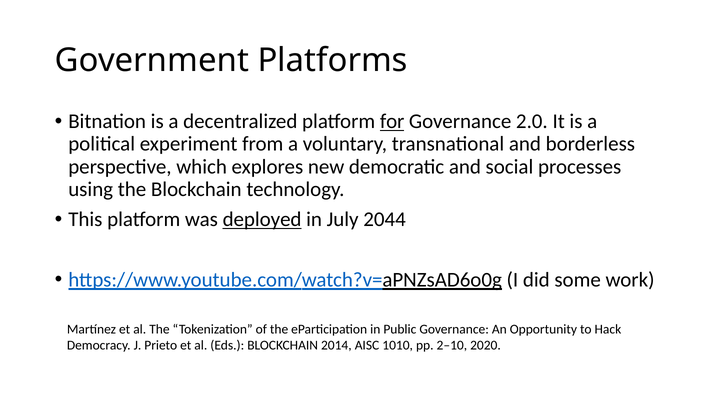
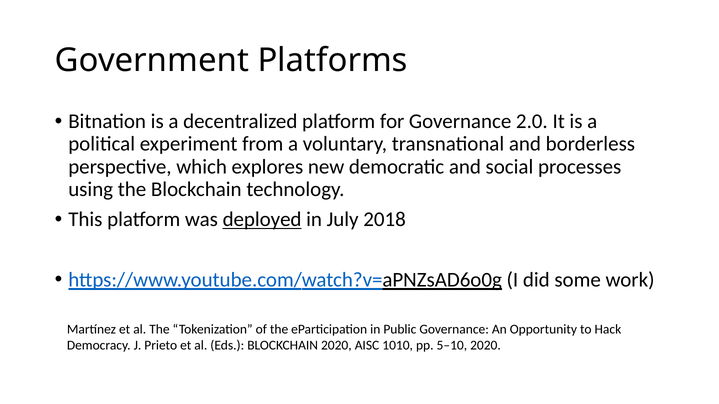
for underline: present -> none
2044: 2044 -> 2018
BLOCKCHAIN 2014: 2014 -> 2020
2–10: 2–10 -> 5–10
